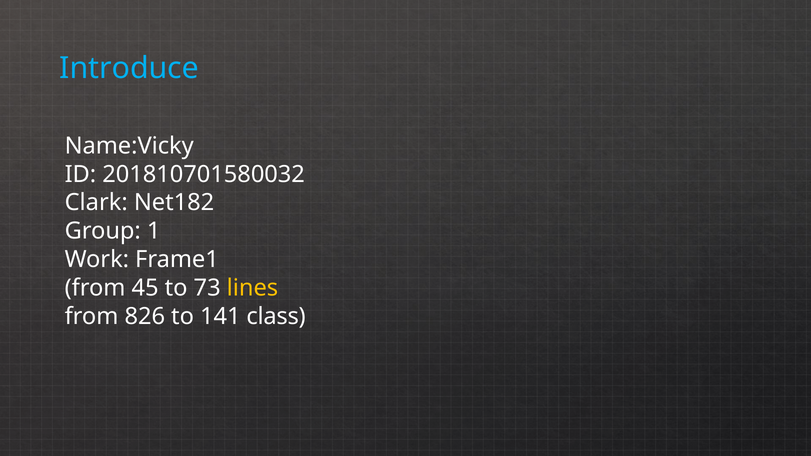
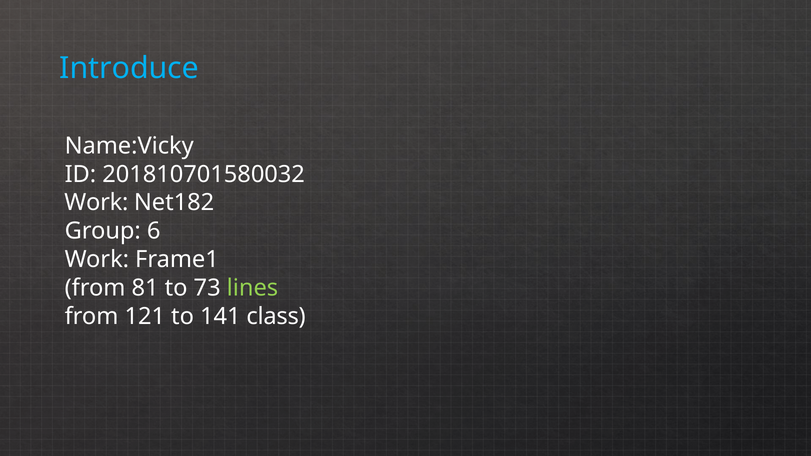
Clark at (96, 203): Clark -> Work
1: 1 -> 6
45: 45 -> 81
lines colour: yellow -> light green
826: 826 -> 121
